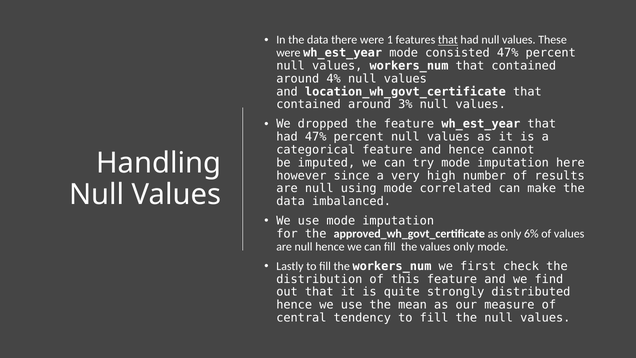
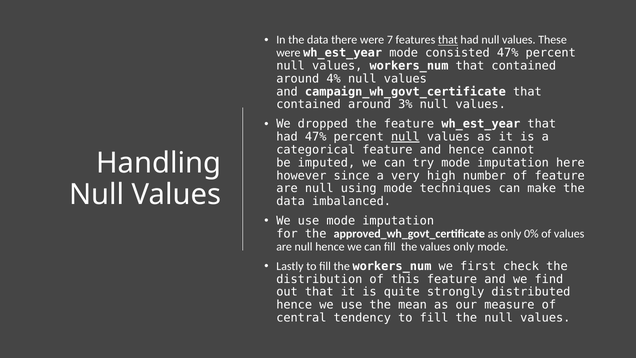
1: 1 -> 7
location_wh_govt_certificate: location_wh_govt_certificate -> campaign_wh_govt_certificate
null at (405, 137) underline: none -> present
of results: results -> feature
correlated: correlated -> techniques
6%: 6% -> 0%
